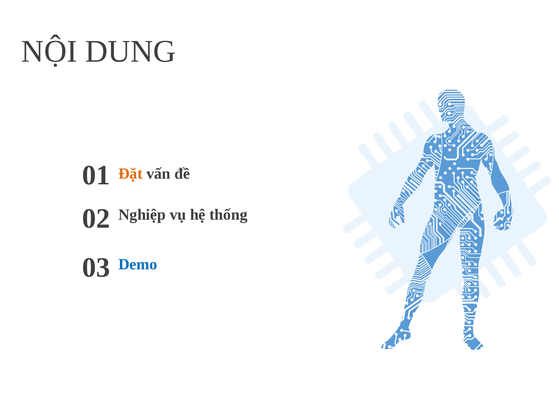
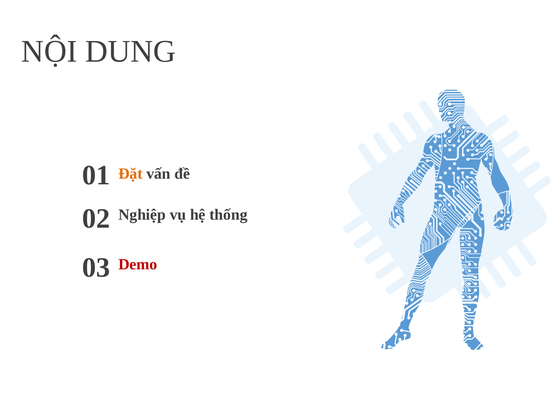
Demo colour: blue -> red
